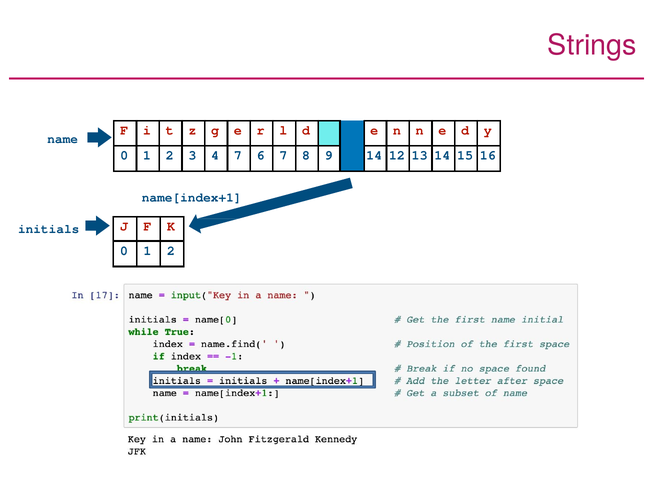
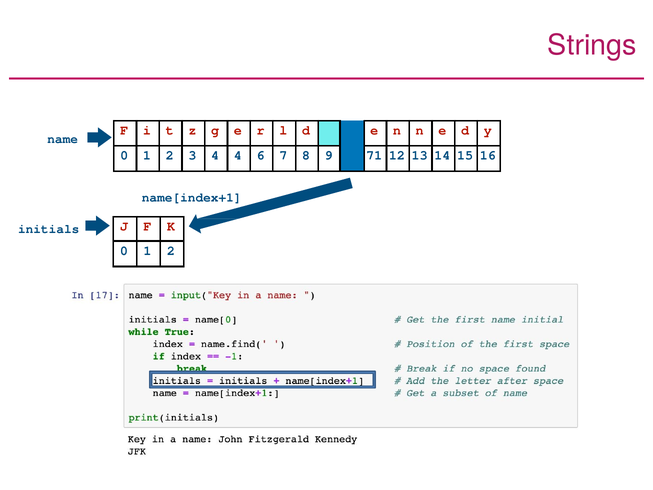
4 7: 7 -> 4
9 14: 14 -> 71
